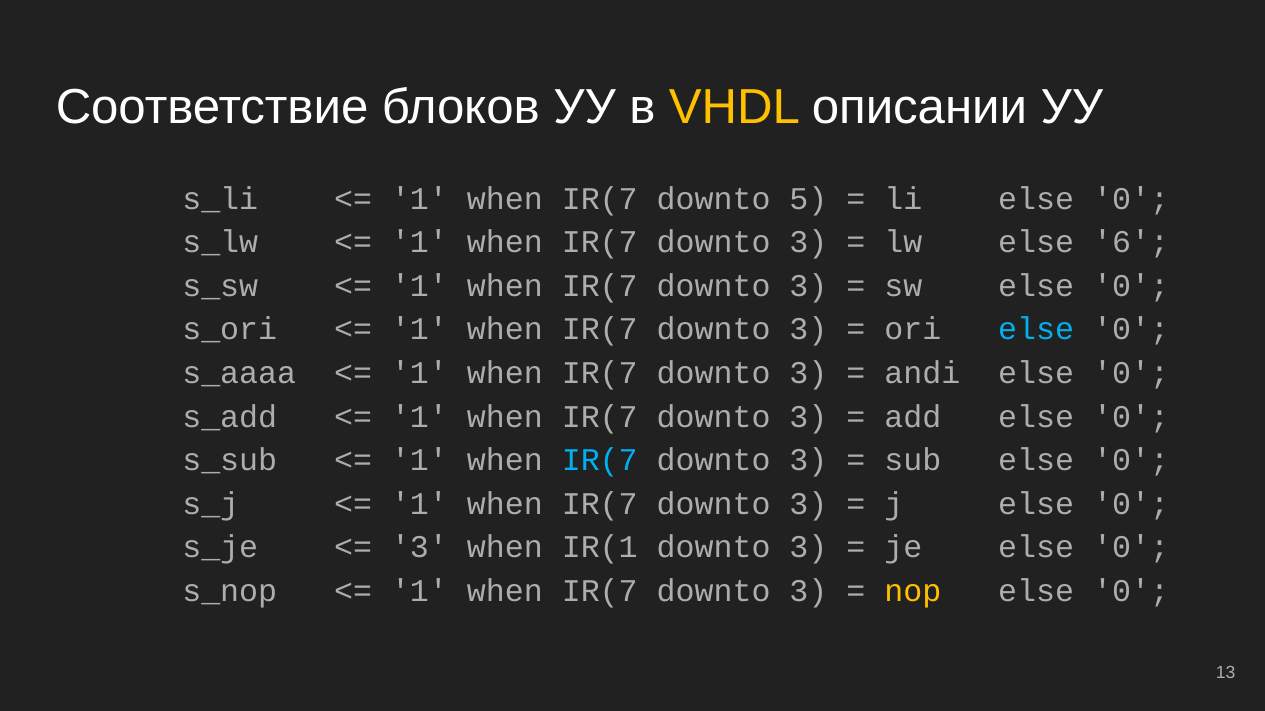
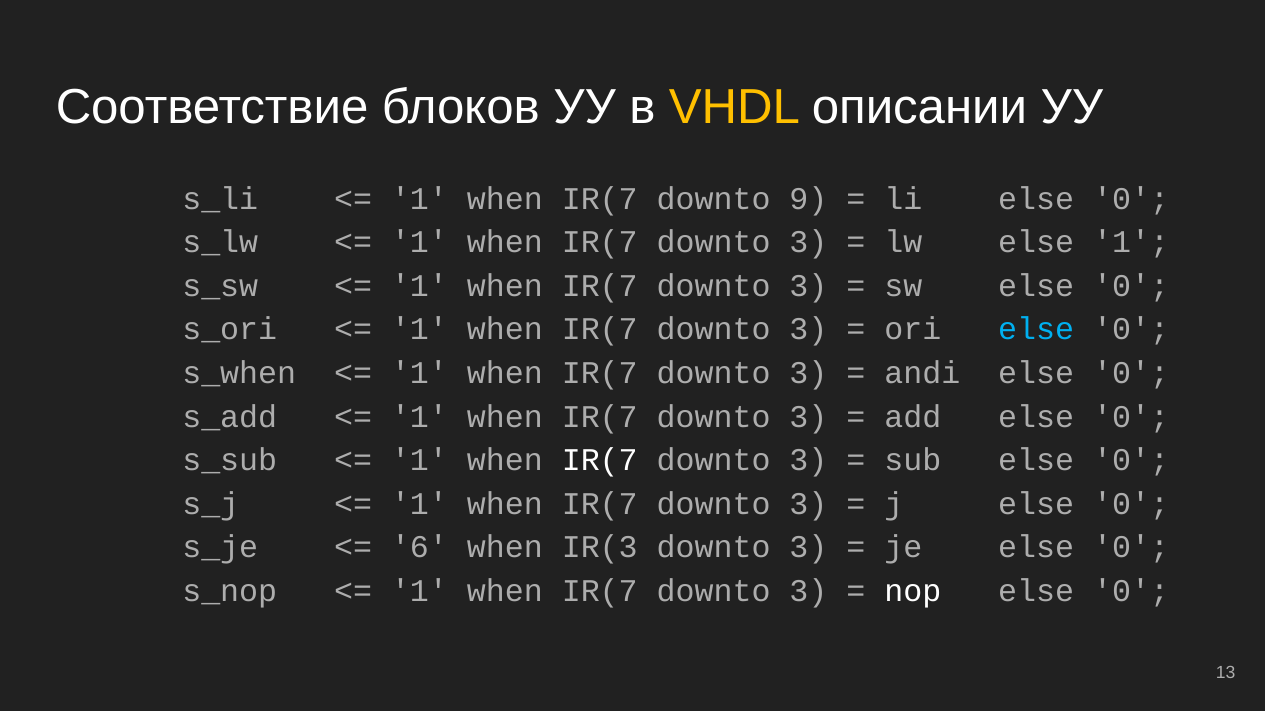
5: 5 -> 9
else 6: 6 -> 1
s_aaaa: s_aaaa -> s_when
IR(7 at (600, 461) colour: light blue -> white
3 at (419, 548): 3 -> 6
IR(1: IR(1 -> IR(3
nop colour: yellow -> white
